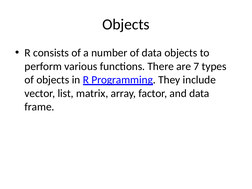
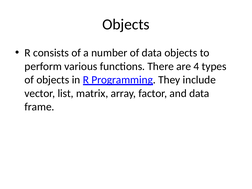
7: 7 -> 4
